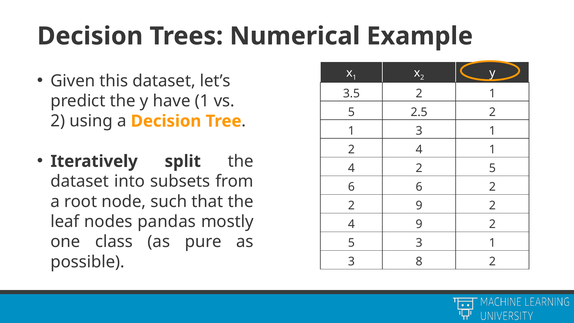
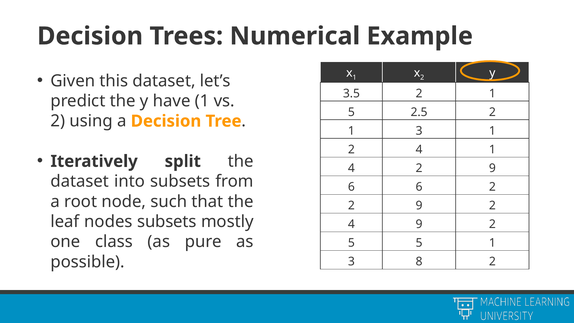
4 2 5: 5 -> 9
nodes pandas: pandas -> subsets
5 3: 3 -> 5
